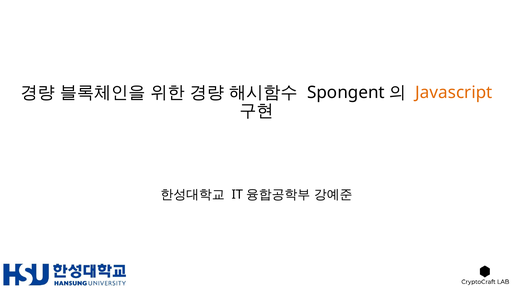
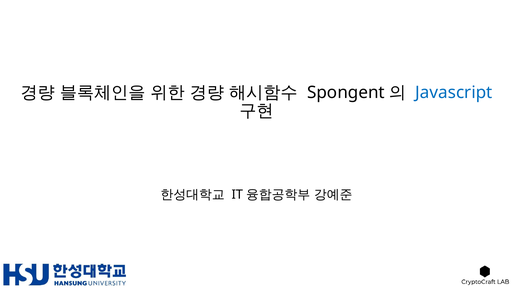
Javascript colour: orange -> blue
